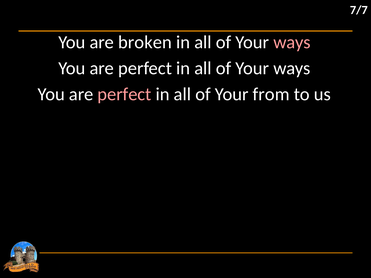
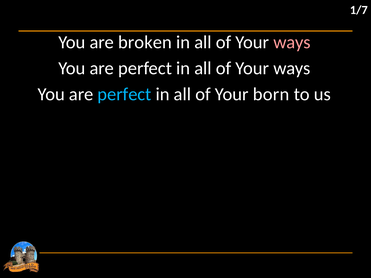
7/7: 7/7 -> 1/7
perfect at (124, 94) colour: pink -> light blue
from: from -> born
